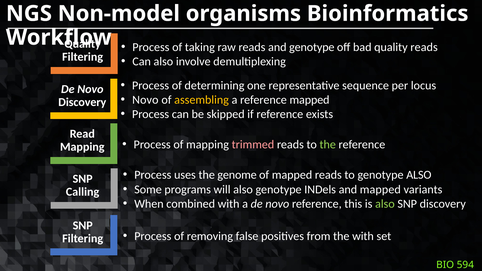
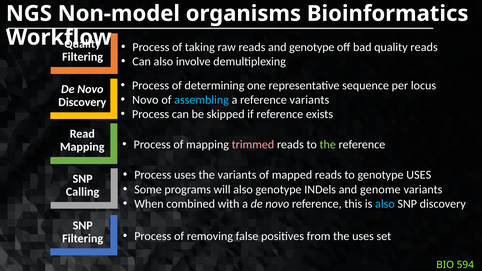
assembling colour: yellow -> light blue
reference mapped: mapped -> variants
the genome: genome -> variants
genotype ALSO: ALSO -> USES
and mapped: mapped -> genome
also at (385, 204) colour: light green -> light blue
the with: with -> uses
